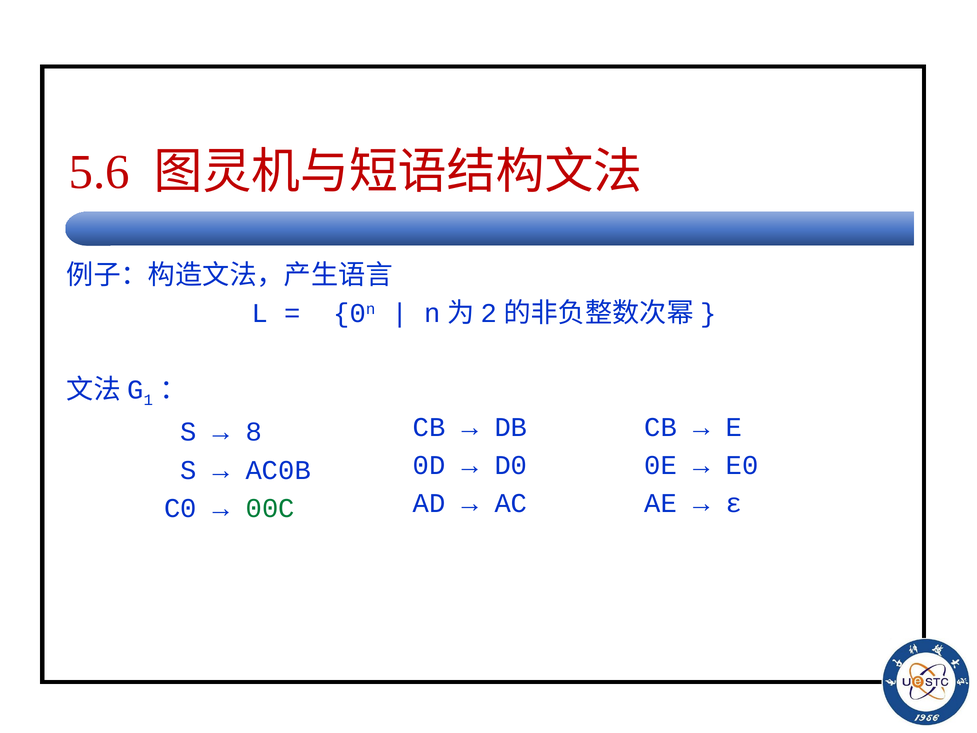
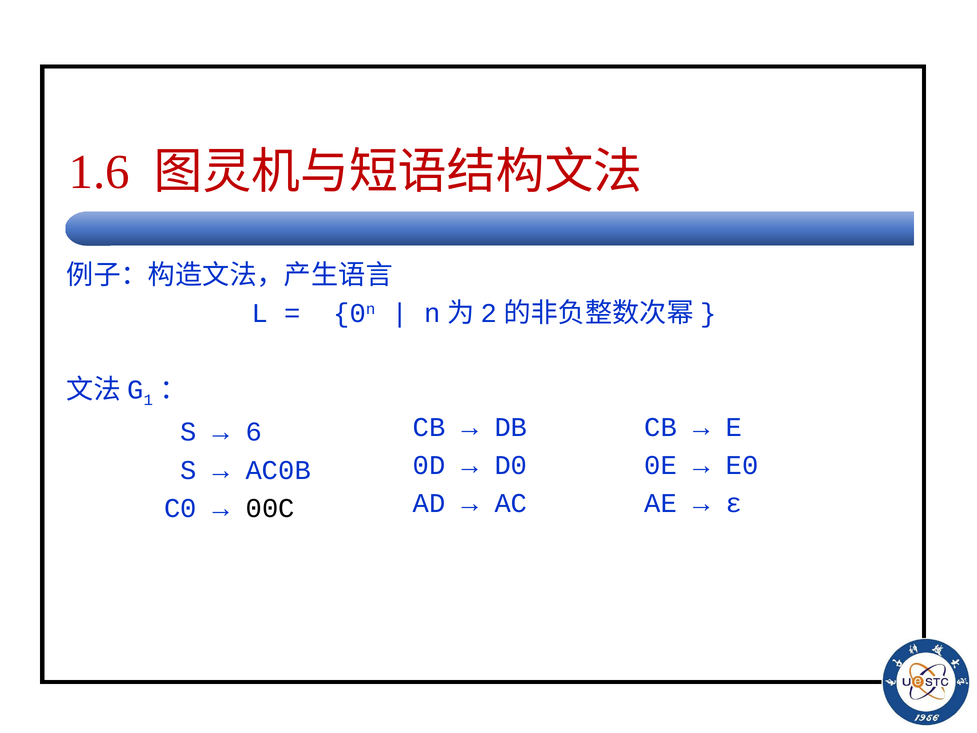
5.6: 5.6 -> 1.6
8: 8 -> 6
00C colour: green -> black
